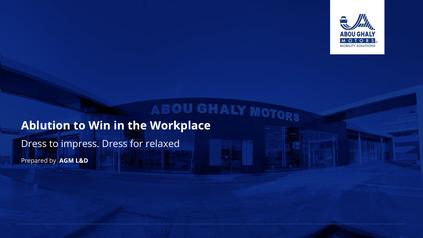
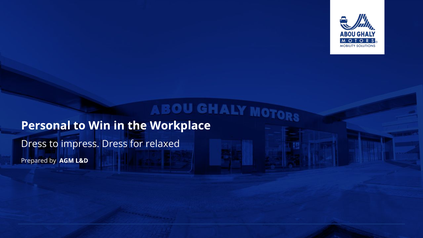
Ablution: Ablution -> Personal
